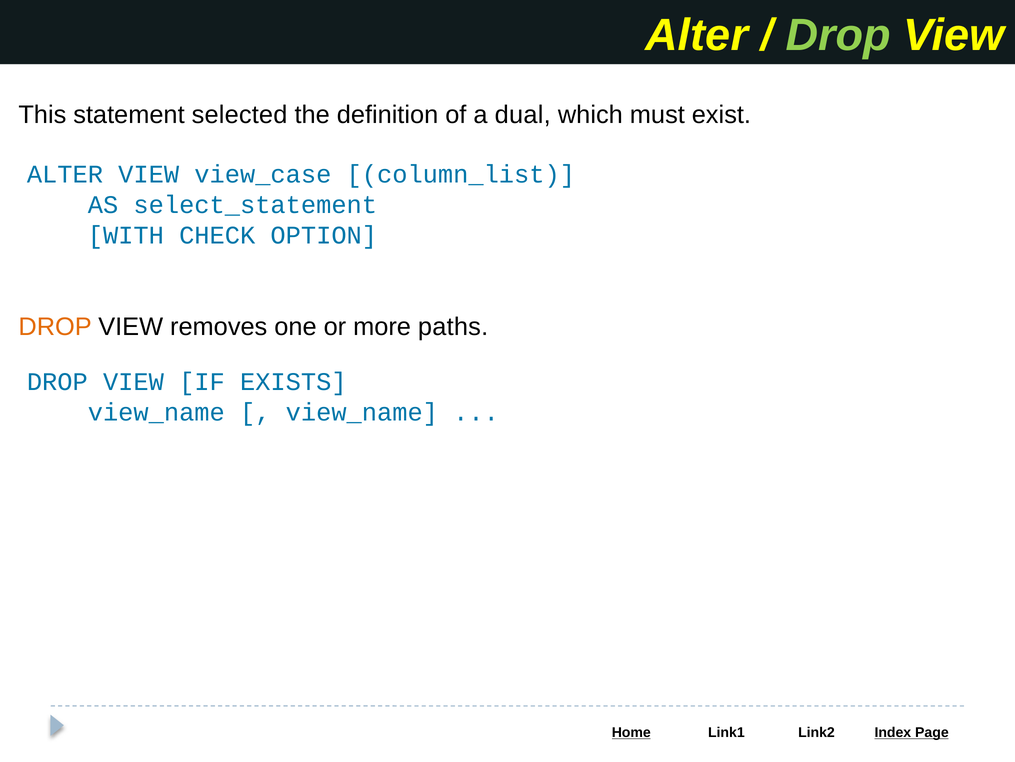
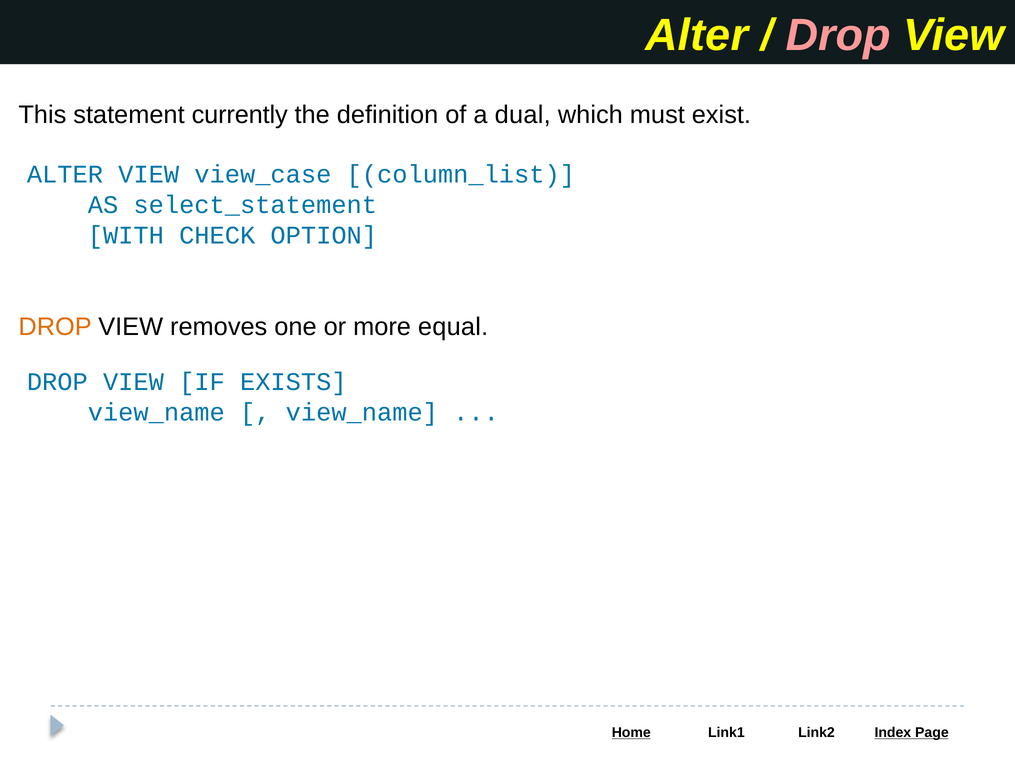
Drop at (838, 35) colour: light green -> pink
selected: selected -> currently
paths: paths -> equal
